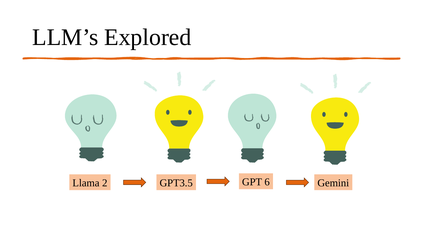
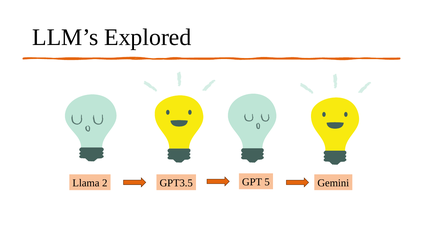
6: 6 -> 5
